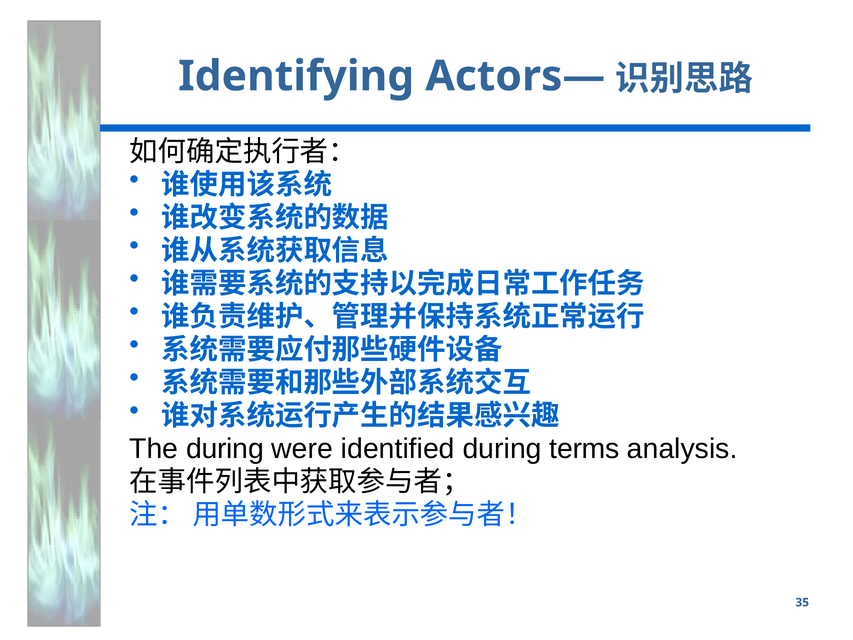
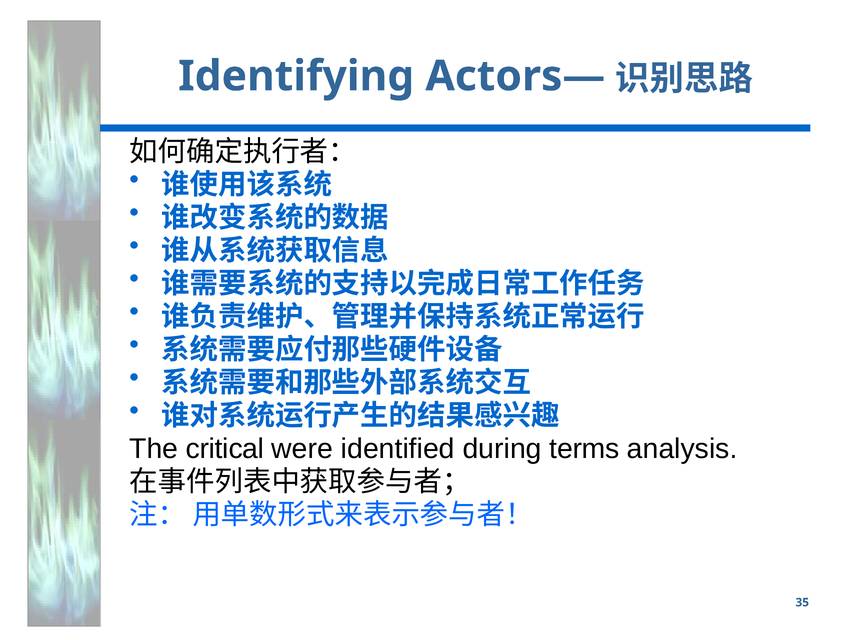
The during: during -> critical
